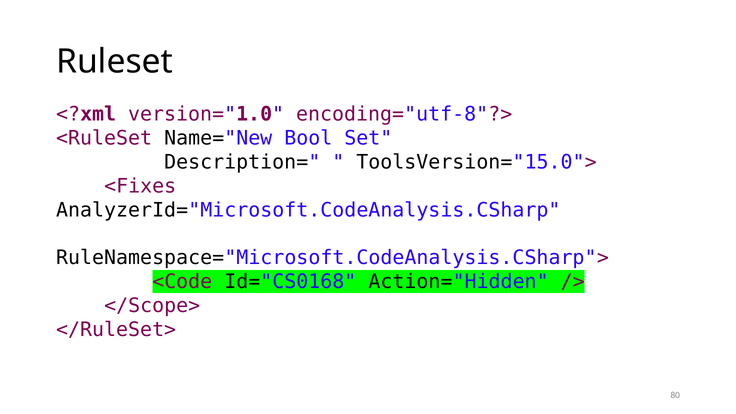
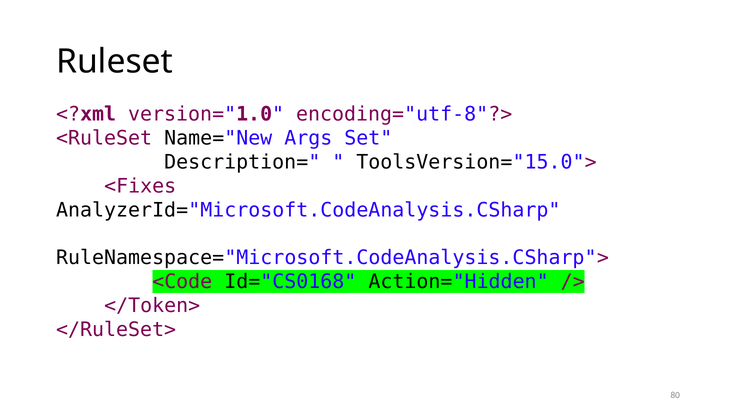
Bool: Bool -> Args
</Scope>: </Scope> -> </Token>
